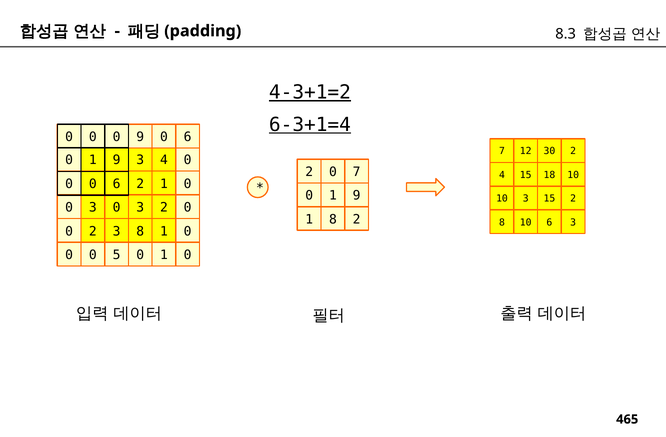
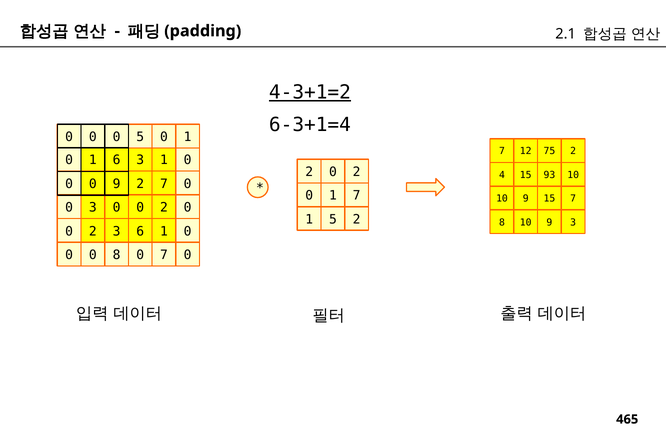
8.3: 8.3 -> 2.1
6-3+1=4 underline: present -> none
0 9: 9 -> 5
6 at (188, 137): 6 -> 1
30: 30 -> 75
9 at (117, 160): 9 -> 6
3 4: 4 -> 1
2 0 7: 7 -> 2
18: 18 -> 93
6 at (117, 184): 6 -> 9
2 1: 1 -> 7
0 1 9: 9 -> 7
3 at (526, 199): 3 -> 9
15 2: 2 -> 7
3 0 3: 3 -> 0
1 8: 8 -> 5
8 10 6: 6 -> 9
3 8: 8 -> 6
0 5: 5 -> 8
1 at (164, 255): 1 -> 7
